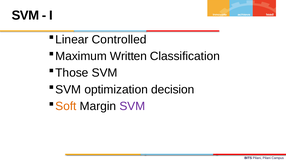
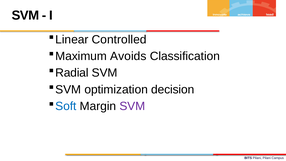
Written: Written -> Avoids
Those: Those -> Radial
Soft colour: orange -> blue
